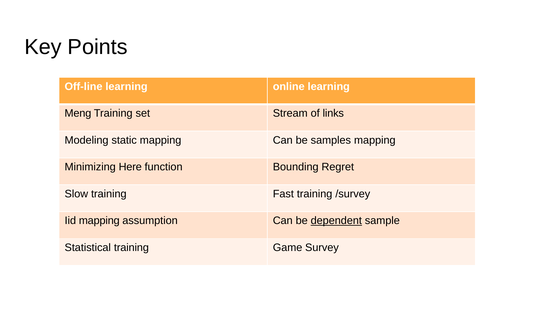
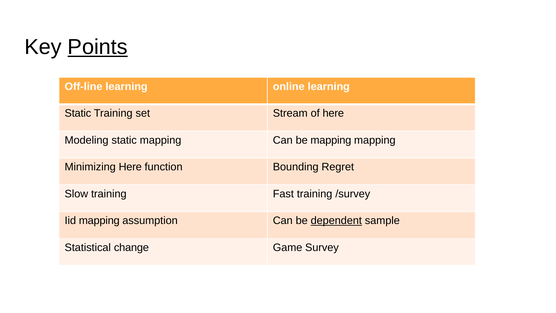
Points underline: none -> present
Meng at (78, 113): Meng -> Static
of links: links -> here
be samples: samples -> mapping
Statistical training: training -> change
